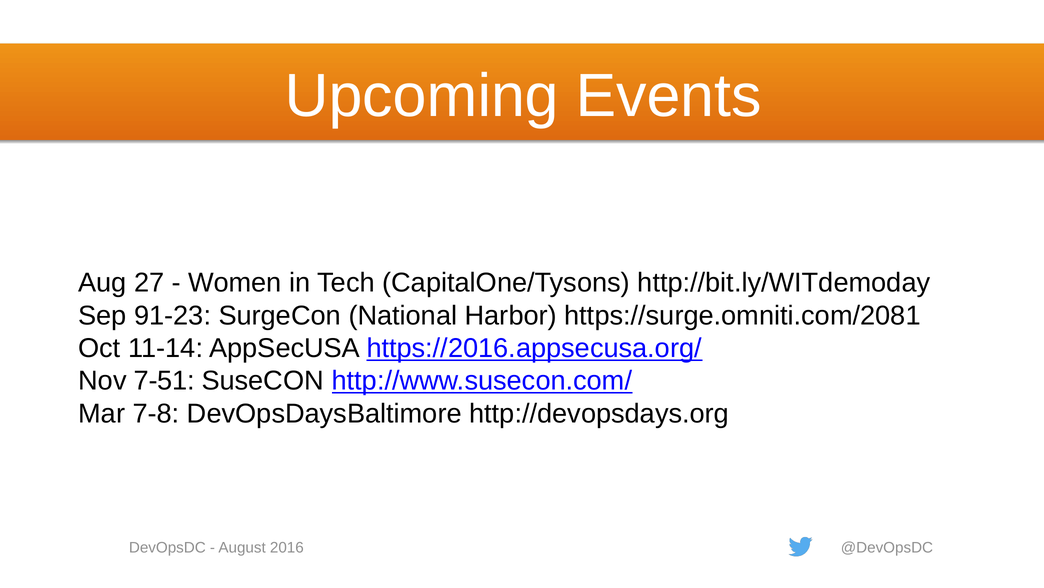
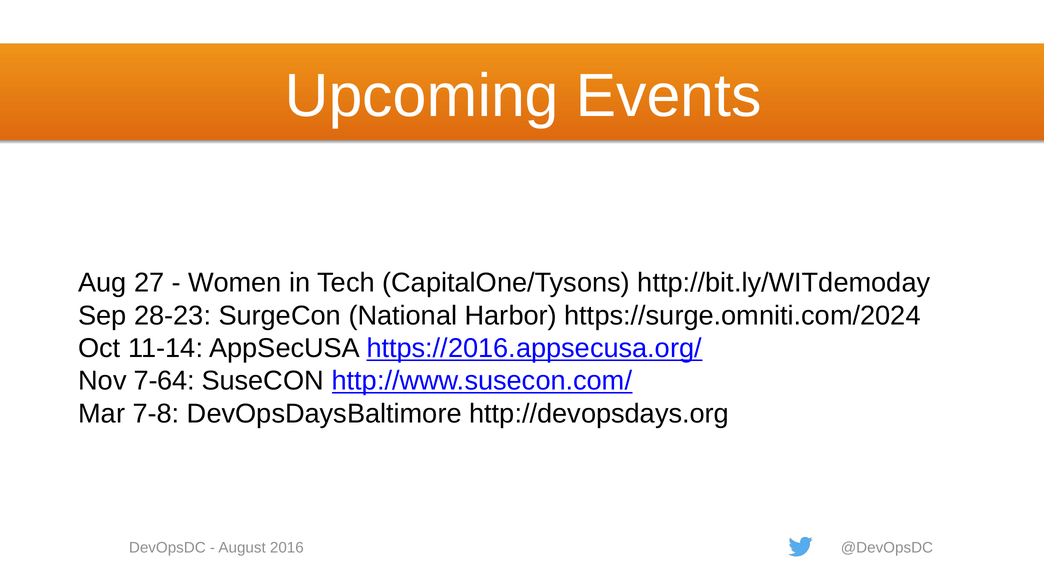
91-23: 91-23 -> 28-23
https://surge.omniti.com/2081: https://surge.omniti.com/2081 -> https://surge.omniti.com/2024
7-51: 7-51 -> 7-64
